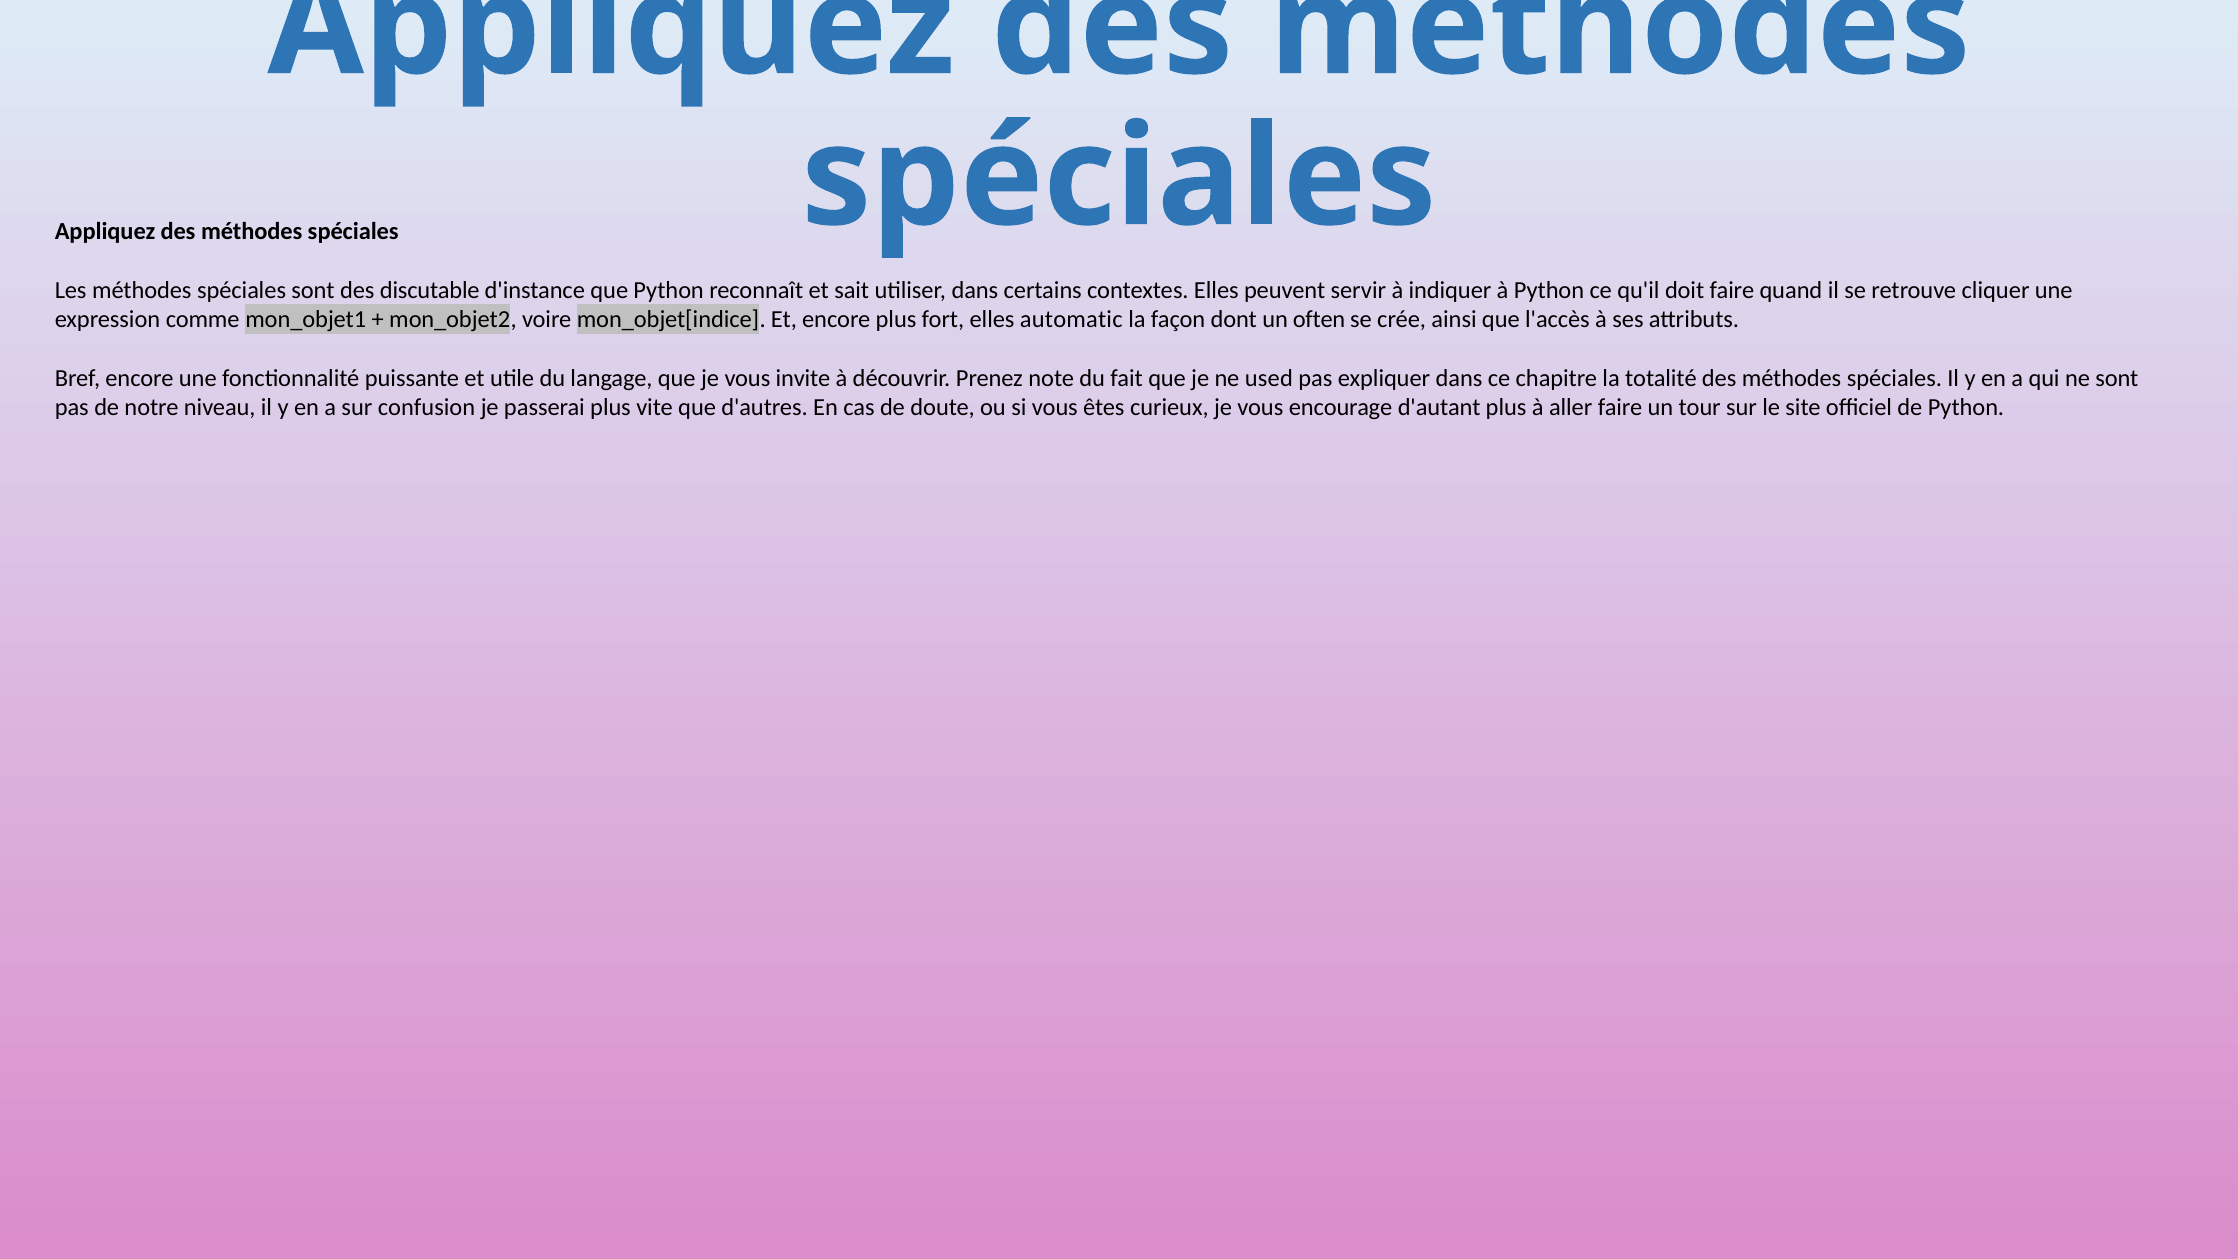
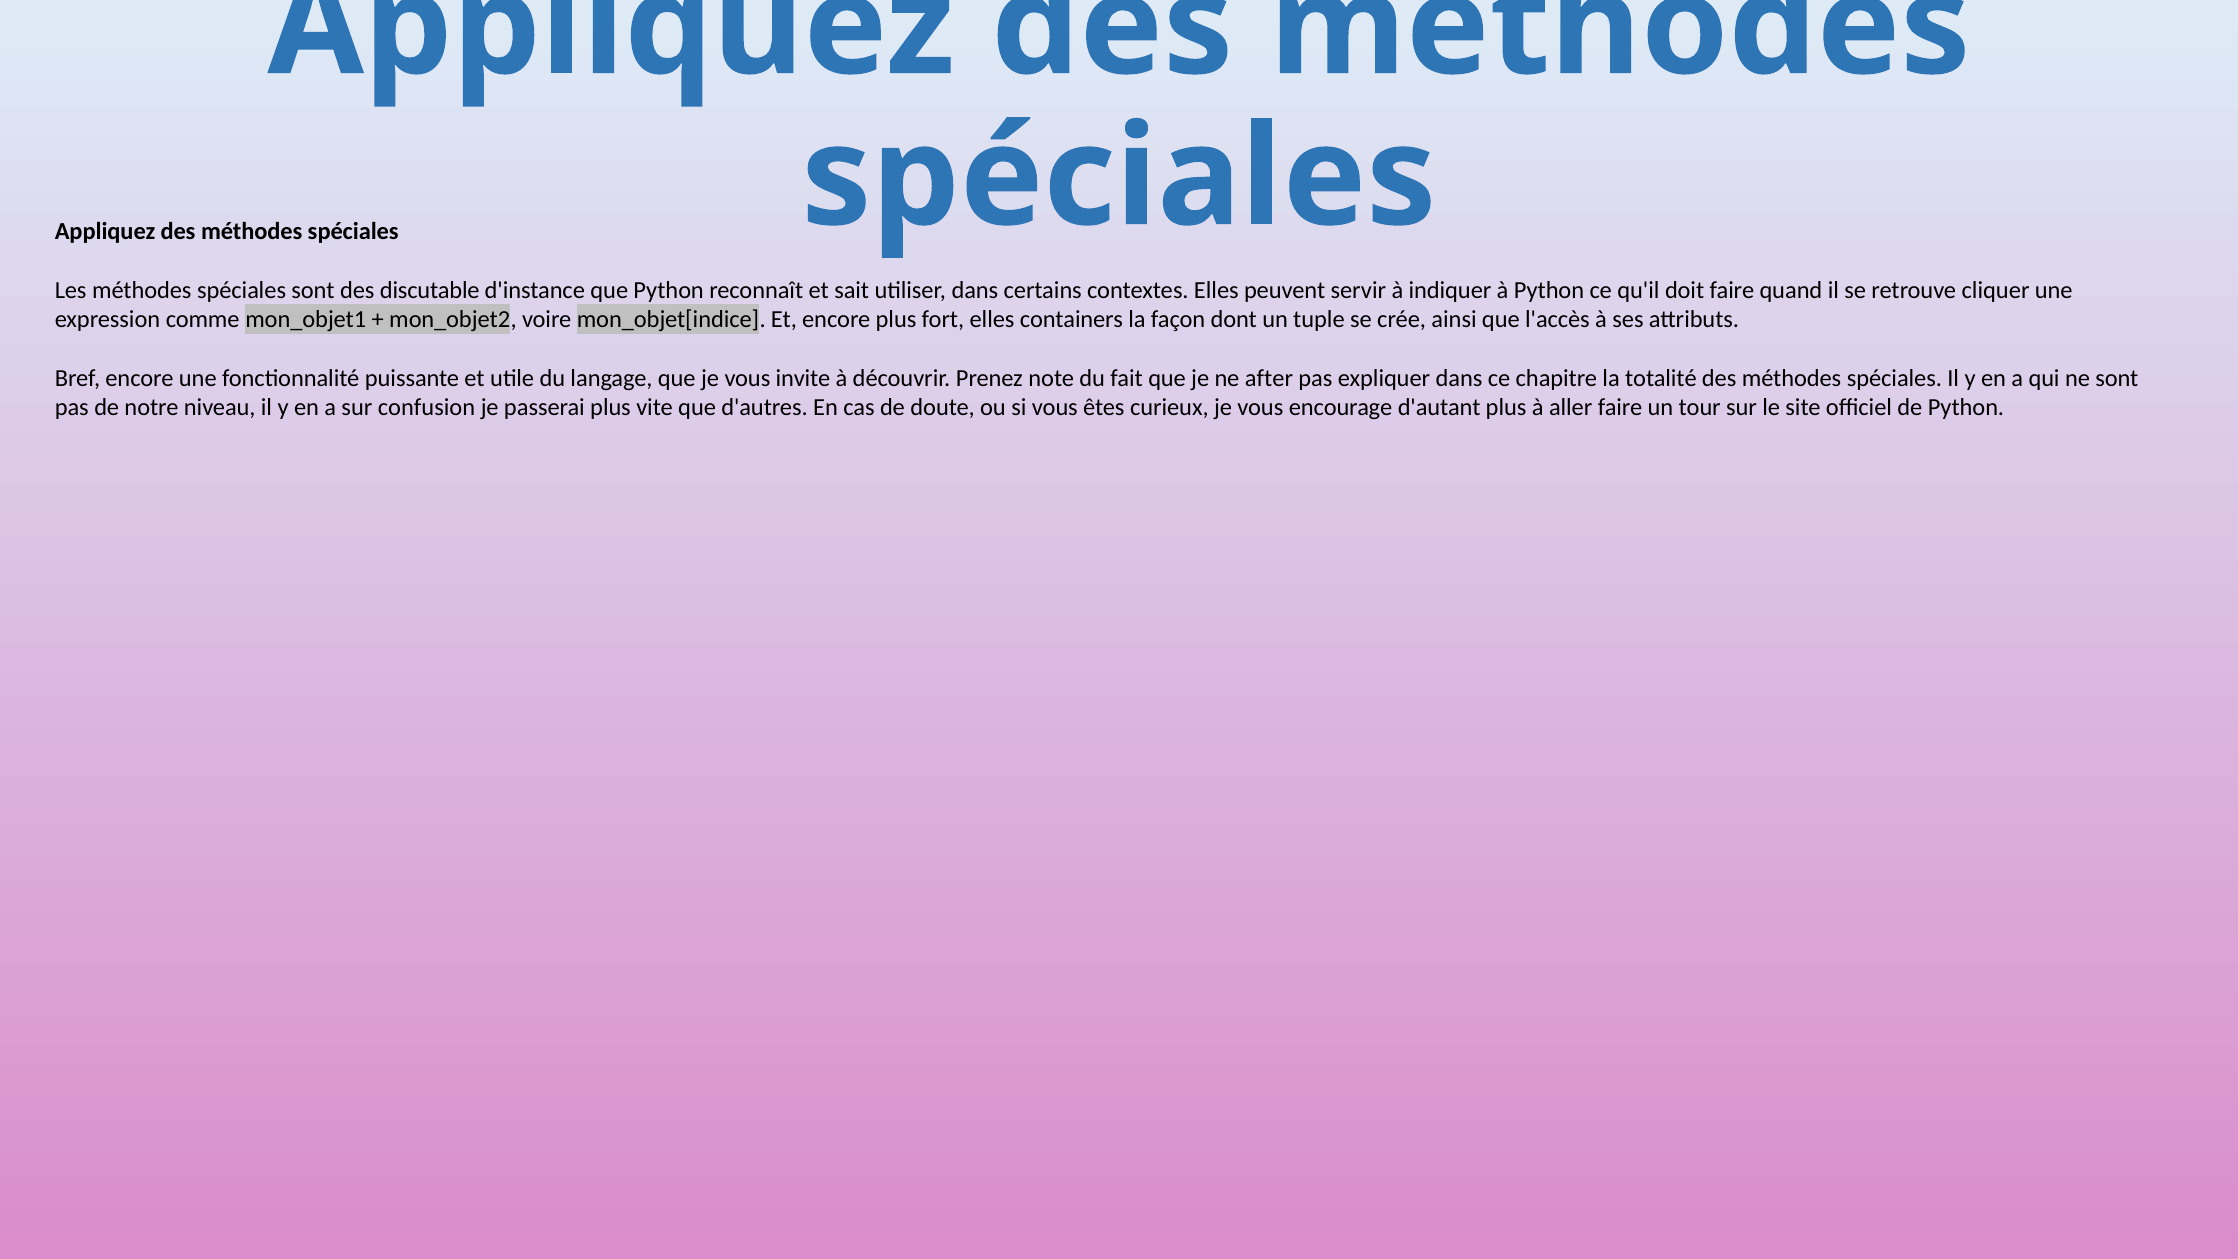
automatic: automatic -> containers
often: often -> tuple
used: used -> after
